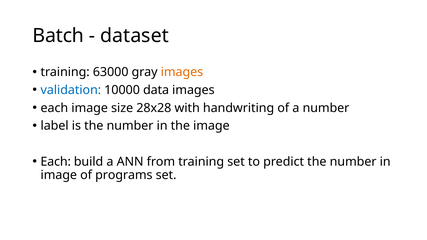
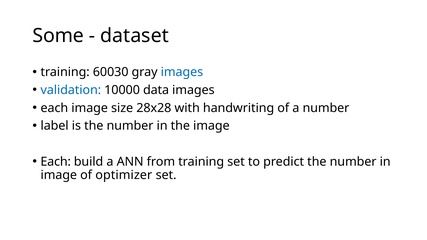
Batch: Batch -> Some
63000: 63000 -> 60030
images at (182, 72) colour: orange -> blue
programs: programs -> optimizer
